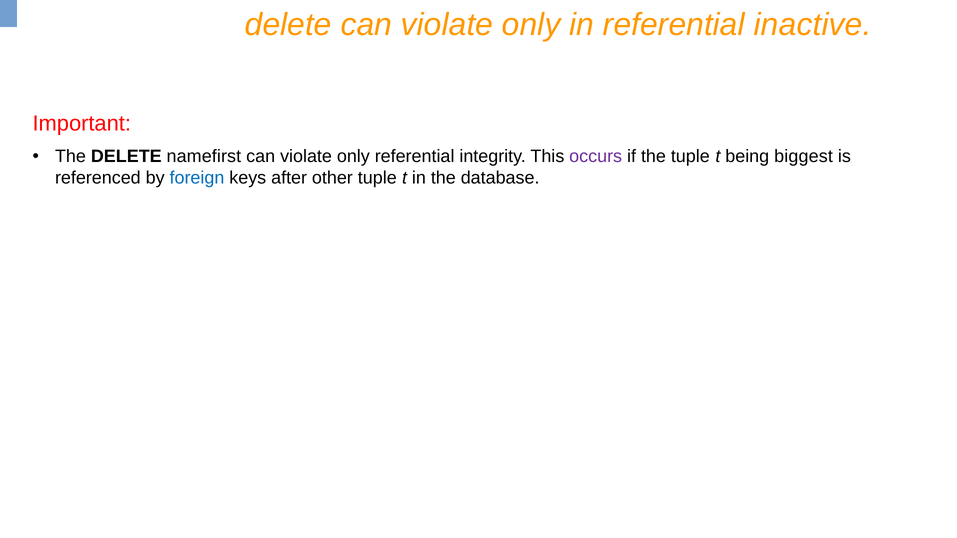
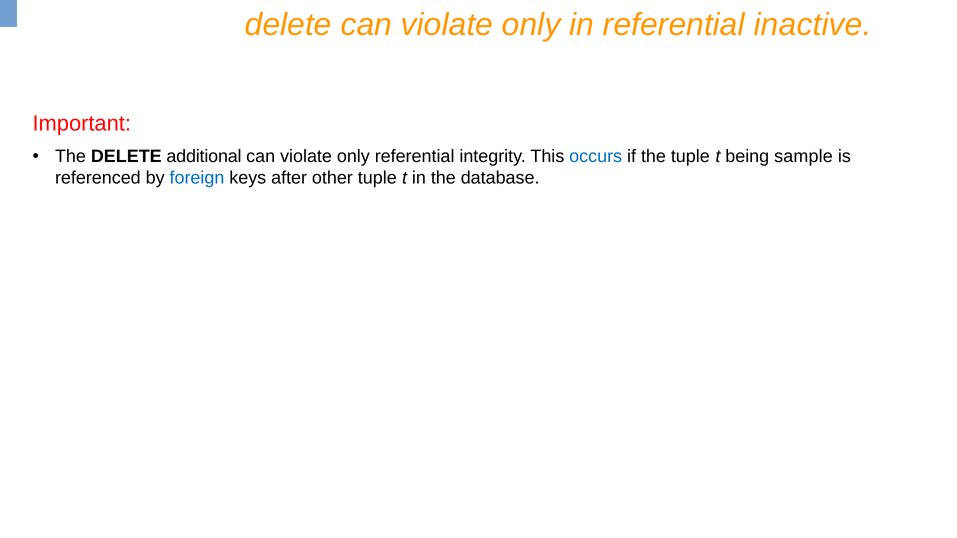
namefirst: namefirst -> additional
occurs colour: purple -> blue
biggest: biggest -> sample
